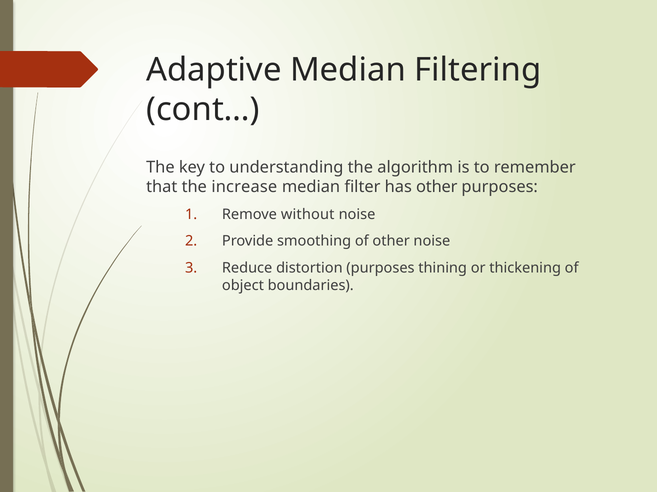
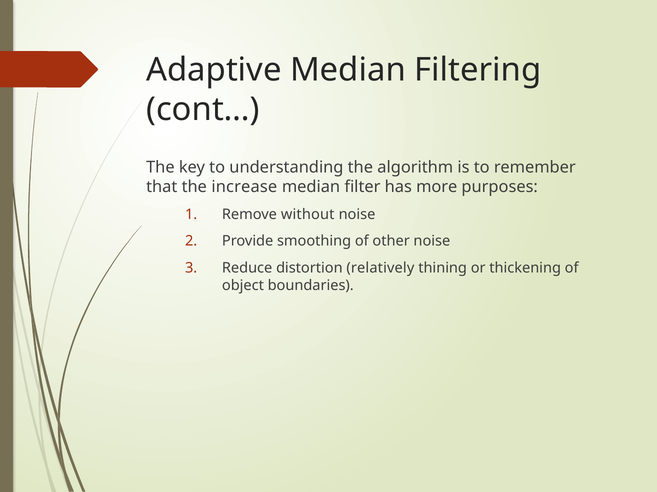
has other: other -> more
distortion purposes: purposes -> relatively
